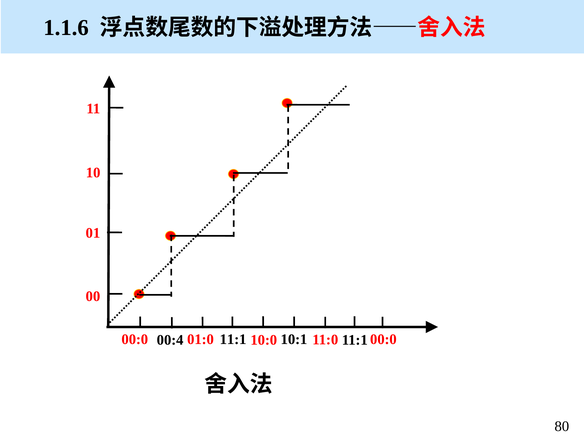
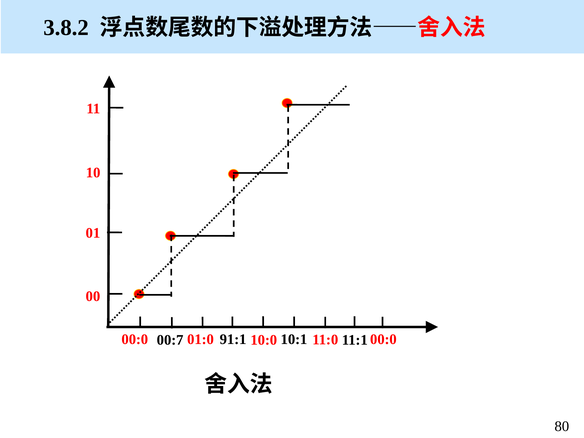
1.1.6: 1.1.6 -> 3.8.2
00:4: 00:4 -> 00:7
11:1: 11:1 -> 91:1
